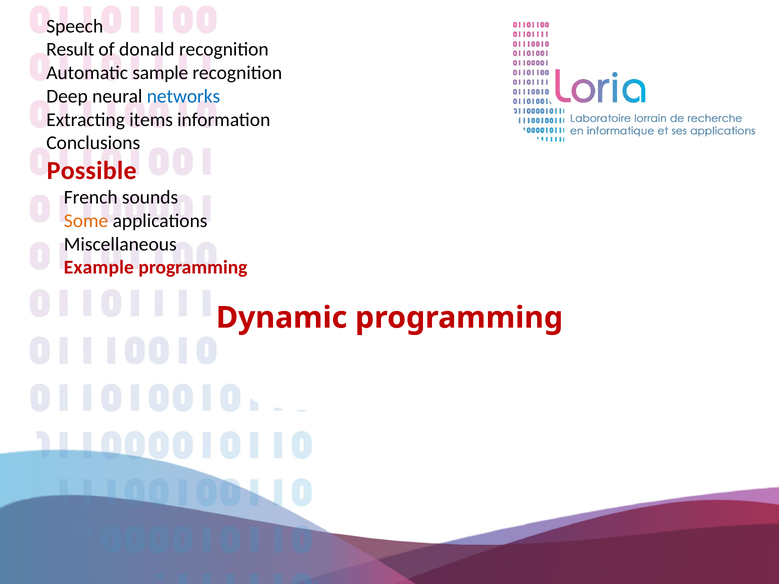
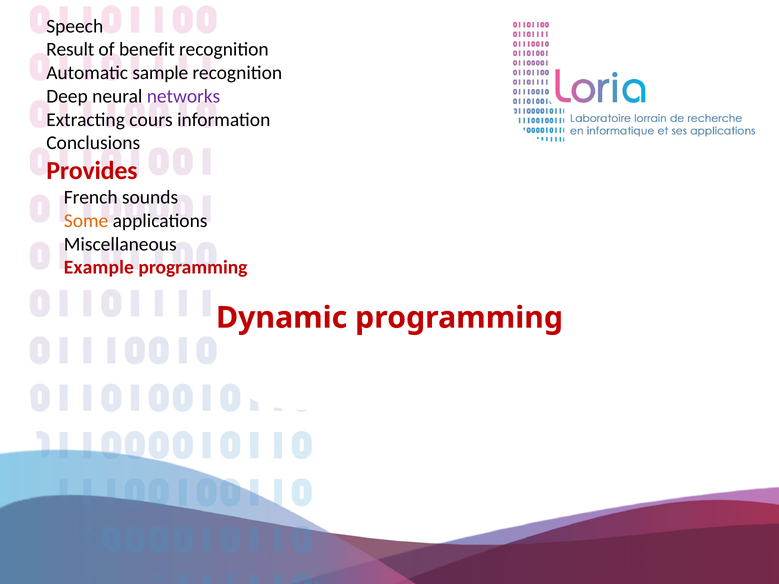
donald: donald -> benefit
networks colour: blue -> purple
items: items -> cours
Possible: Possible -> Provides
